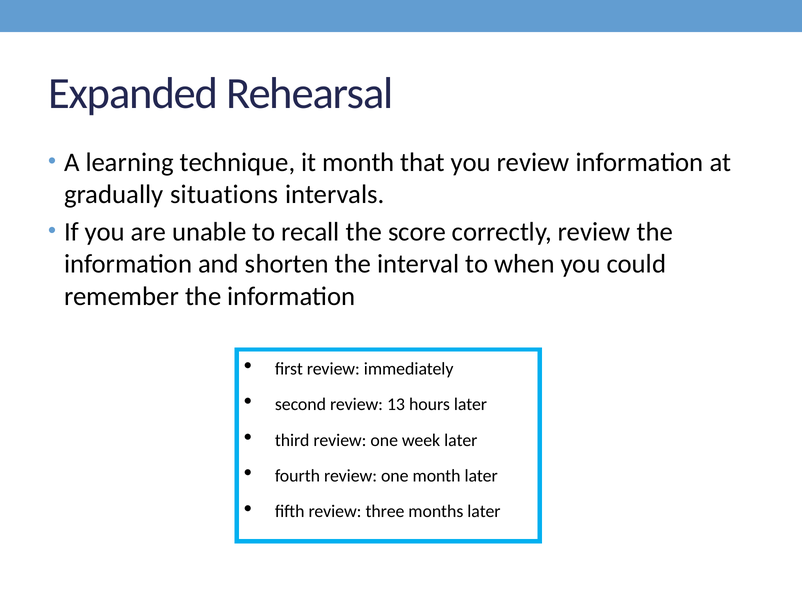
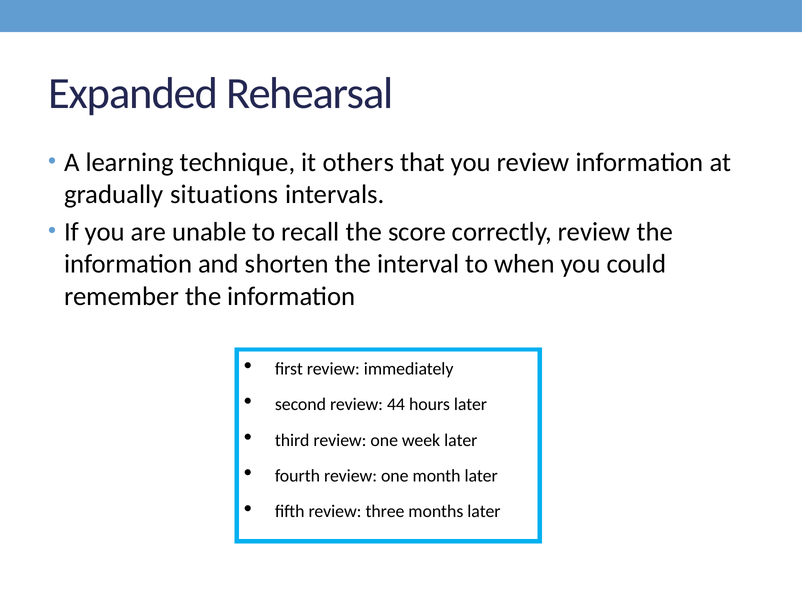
it month: month -> others
13: 13 -> 44
